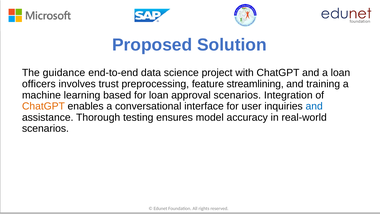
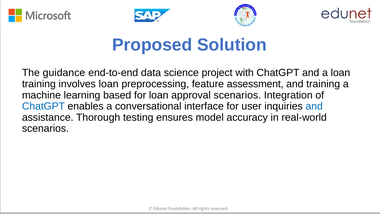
officers at (39, 84): officers -> training
involves trust: trust -> loan
streamlining: streamlining -> assessment
ChatGPT at (43, 106) colour: orange -> blue
